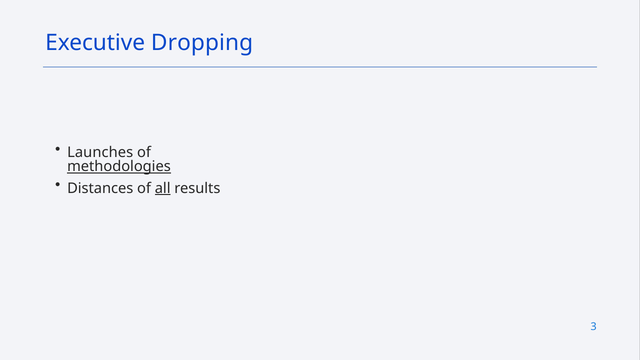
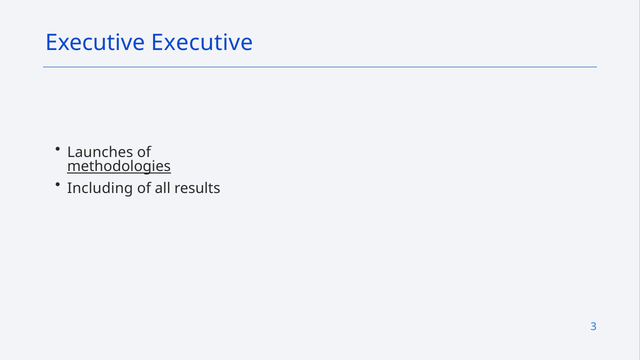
Executive Dropping: Dropping -> Executive
Distances: Distances -> Including
all underline: present -> none
